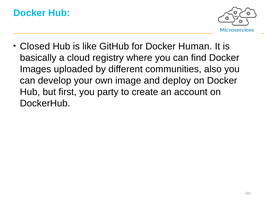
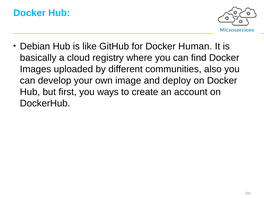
Closed: Closed -> Debian
party: party -> ways
